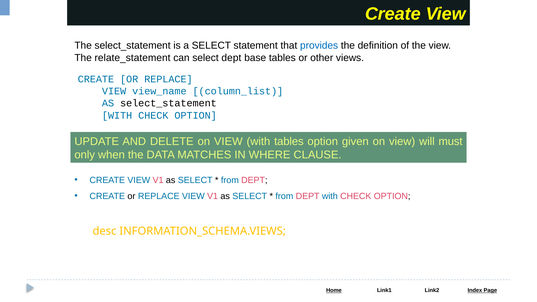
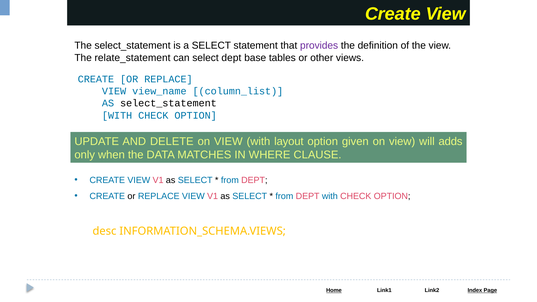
provides colour: blue -> purple
with tables: tables -> layout
must: must -> adds
